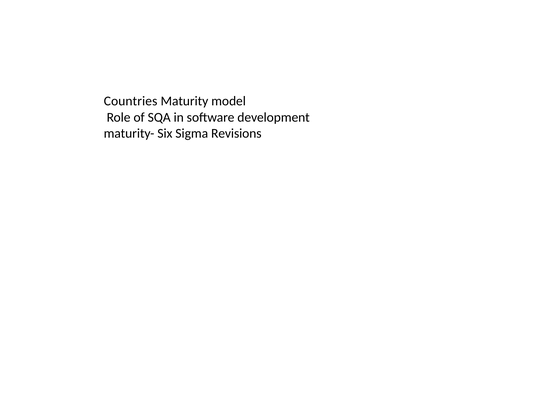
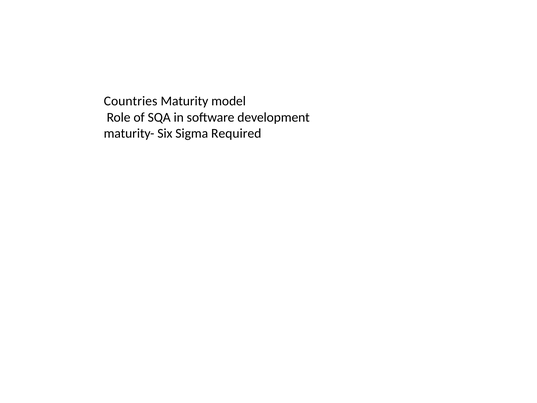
Revisions: Revisions -> Required
